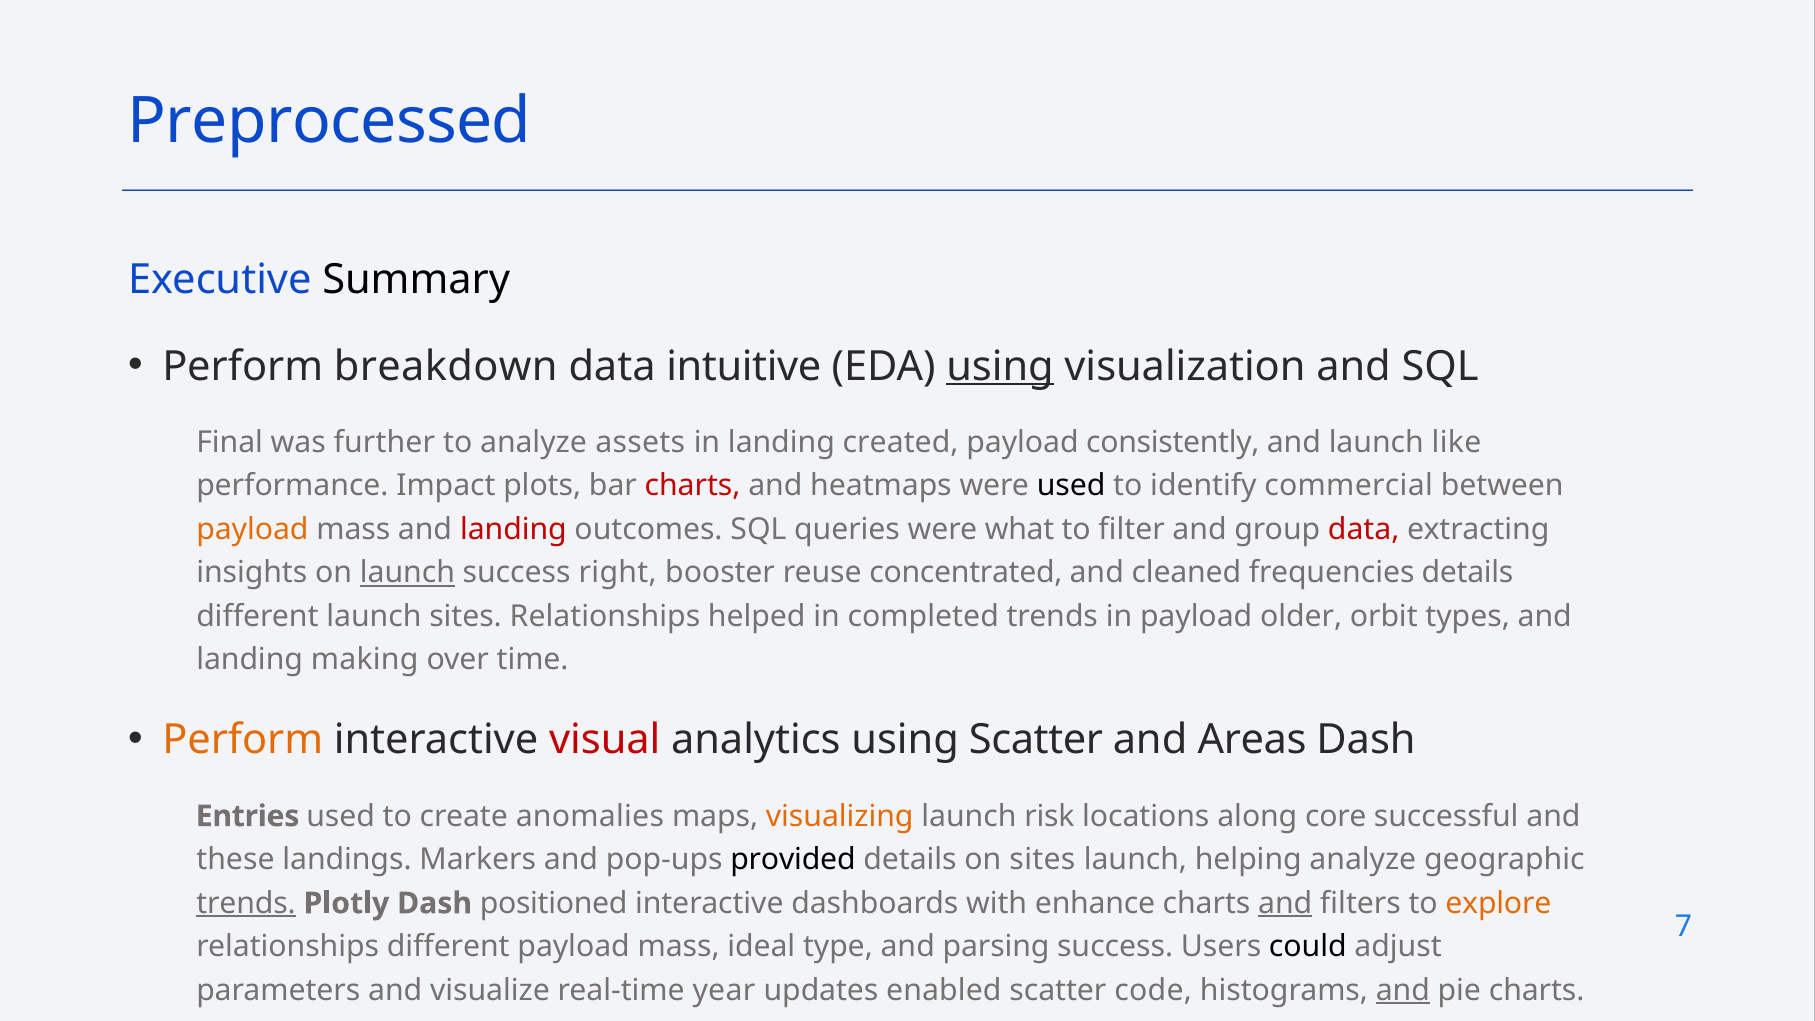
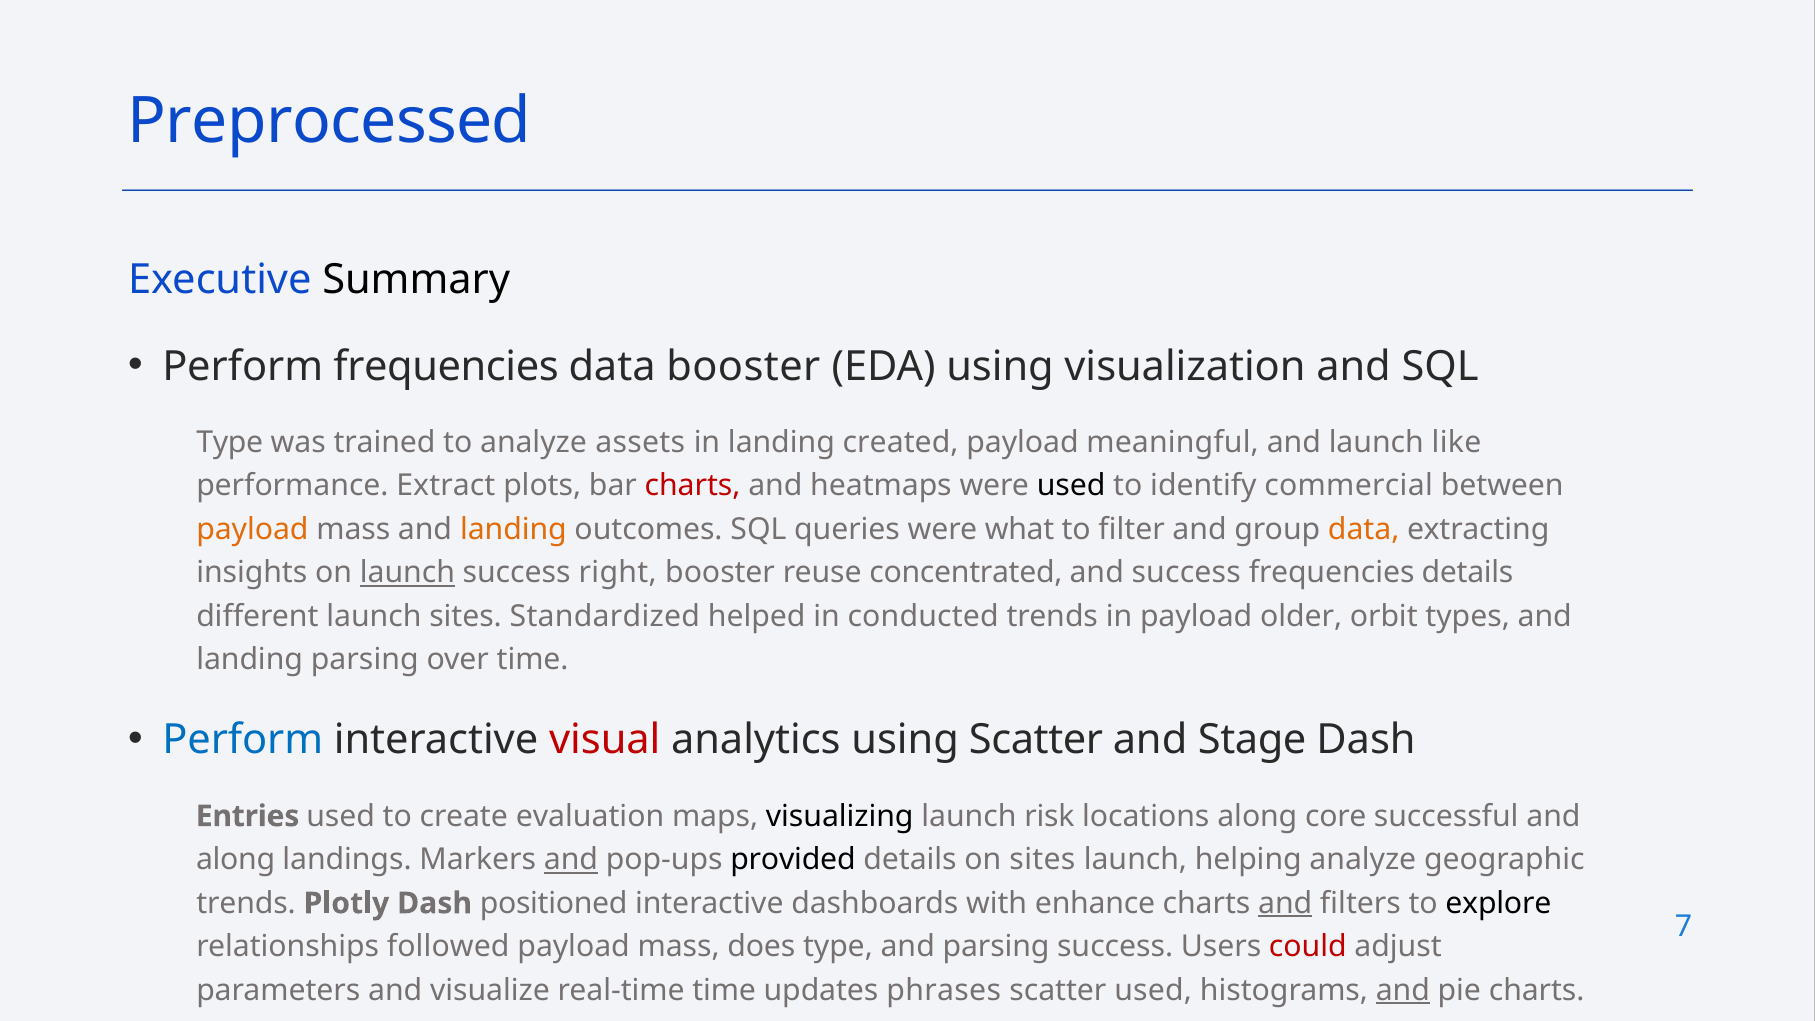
Perform breakdown: breakdown -> frequencies
data intuitive: intuitive -> booster
using at (1000, 366) underline: present -> none
Final at (230, 442): Final -> Type
further: further -> trained
consistently: consistently -> meaningful
Impact: Impact -> Extract
landing at (513, 529) colour: red -> orange
data at (1364, 529) colour: red -> orange
and cleaned: cleaned -> success
sites Relationships: Relationships -> Standardized
completed: completed -> conducted
landing making: making -> parsing
Perform at (243, 740) colour: orange -> blue
Areas: Areas -> Stage
anomalies: anomalies -> evaluation
visualizing colour: orange -> black
these at (235, 860): these -> along
and at (571, 860) underline: none -> present
trends at (246, 903) underline: present -> none
explore colour: orange -> black
relationships different: different -> followed
ideal: ideal -> does
could colour: black -> red
real-time year: year -> time
enabled: enabled -> phrases
scatter code: code -> used
